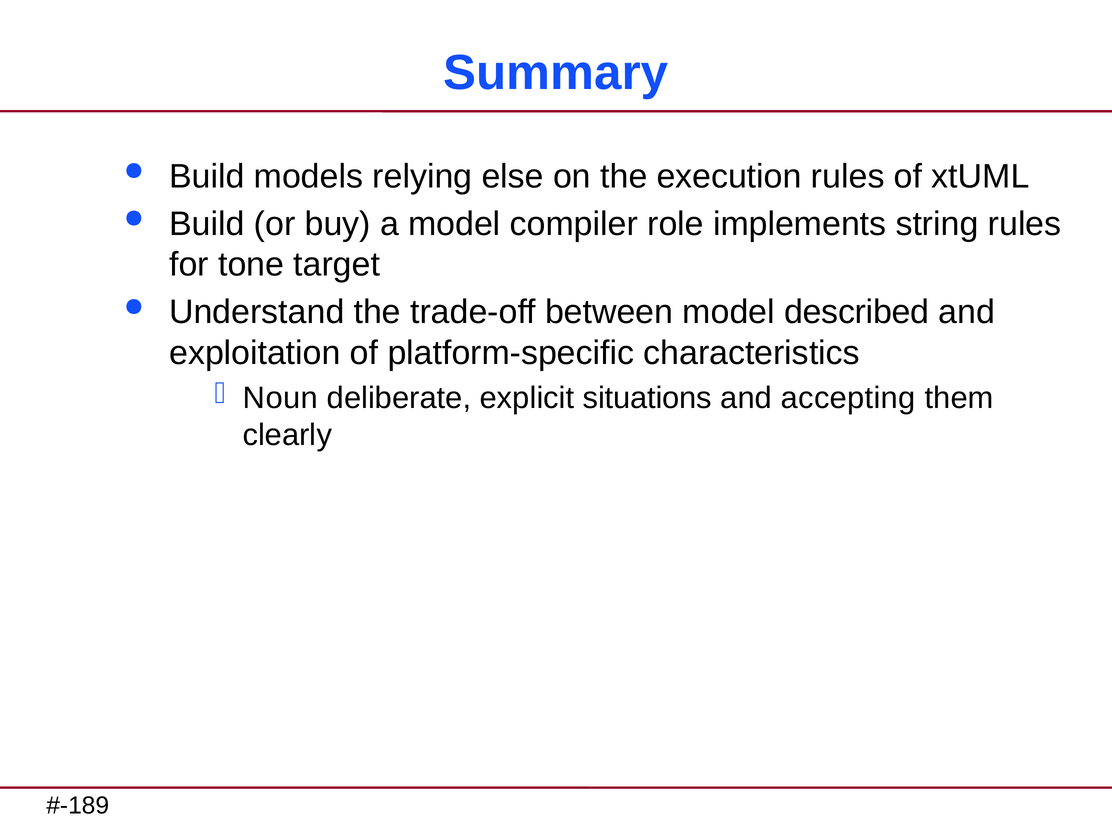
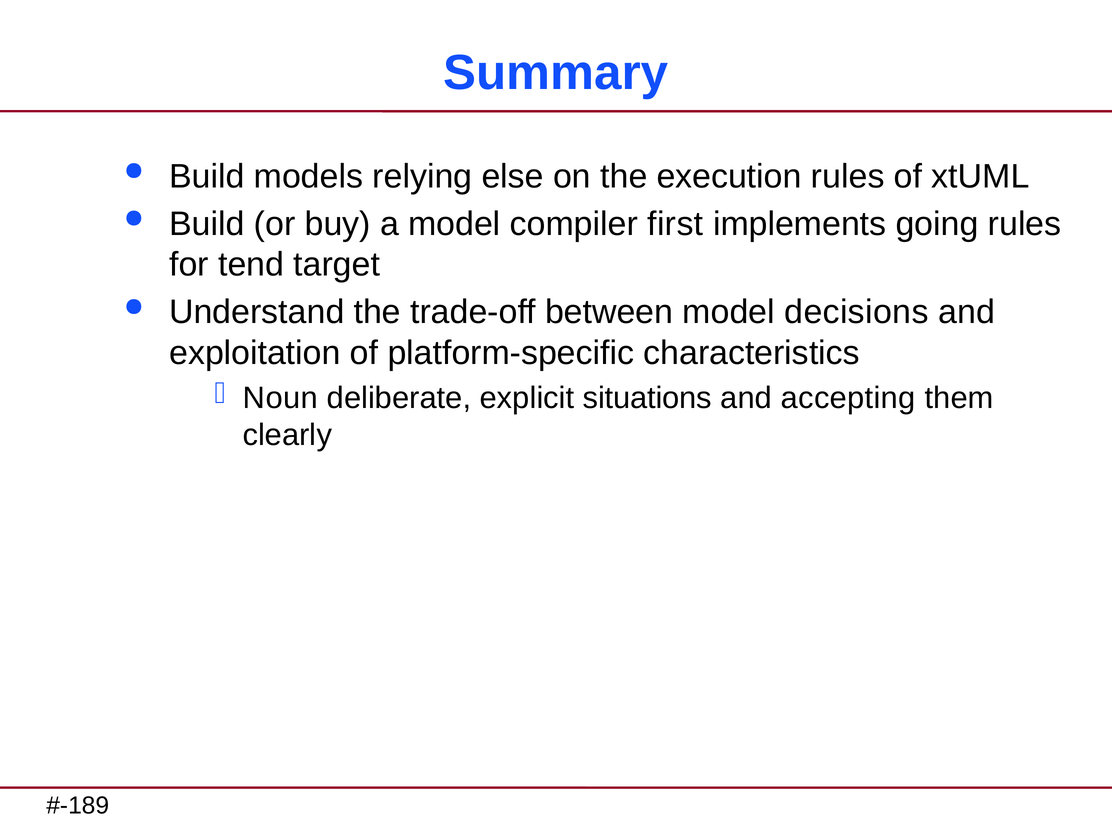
role: role -> first
string: string -> going
tone: tone -> tend
described: described -> decisions
